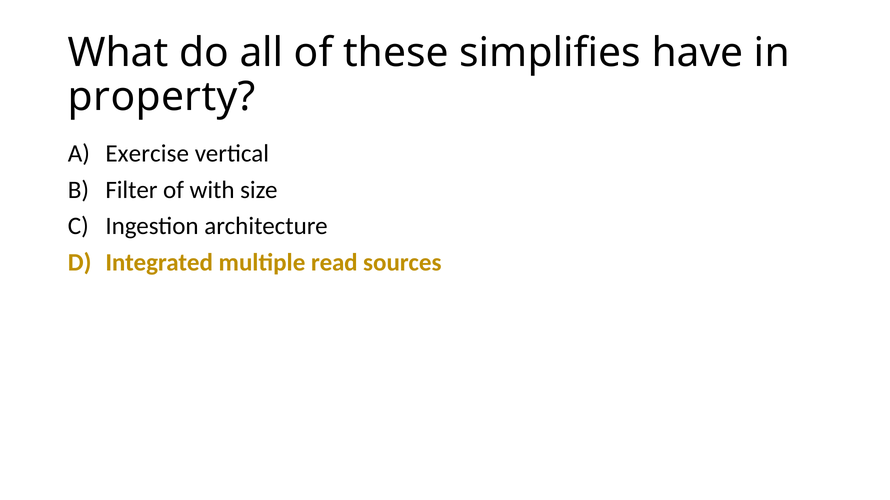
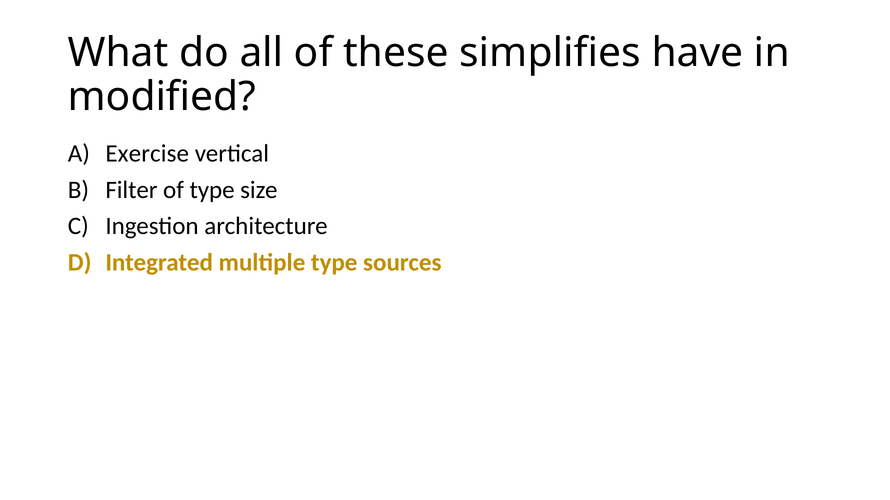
property: property -> modified
of with: with -> type
multiple read: read -> type
